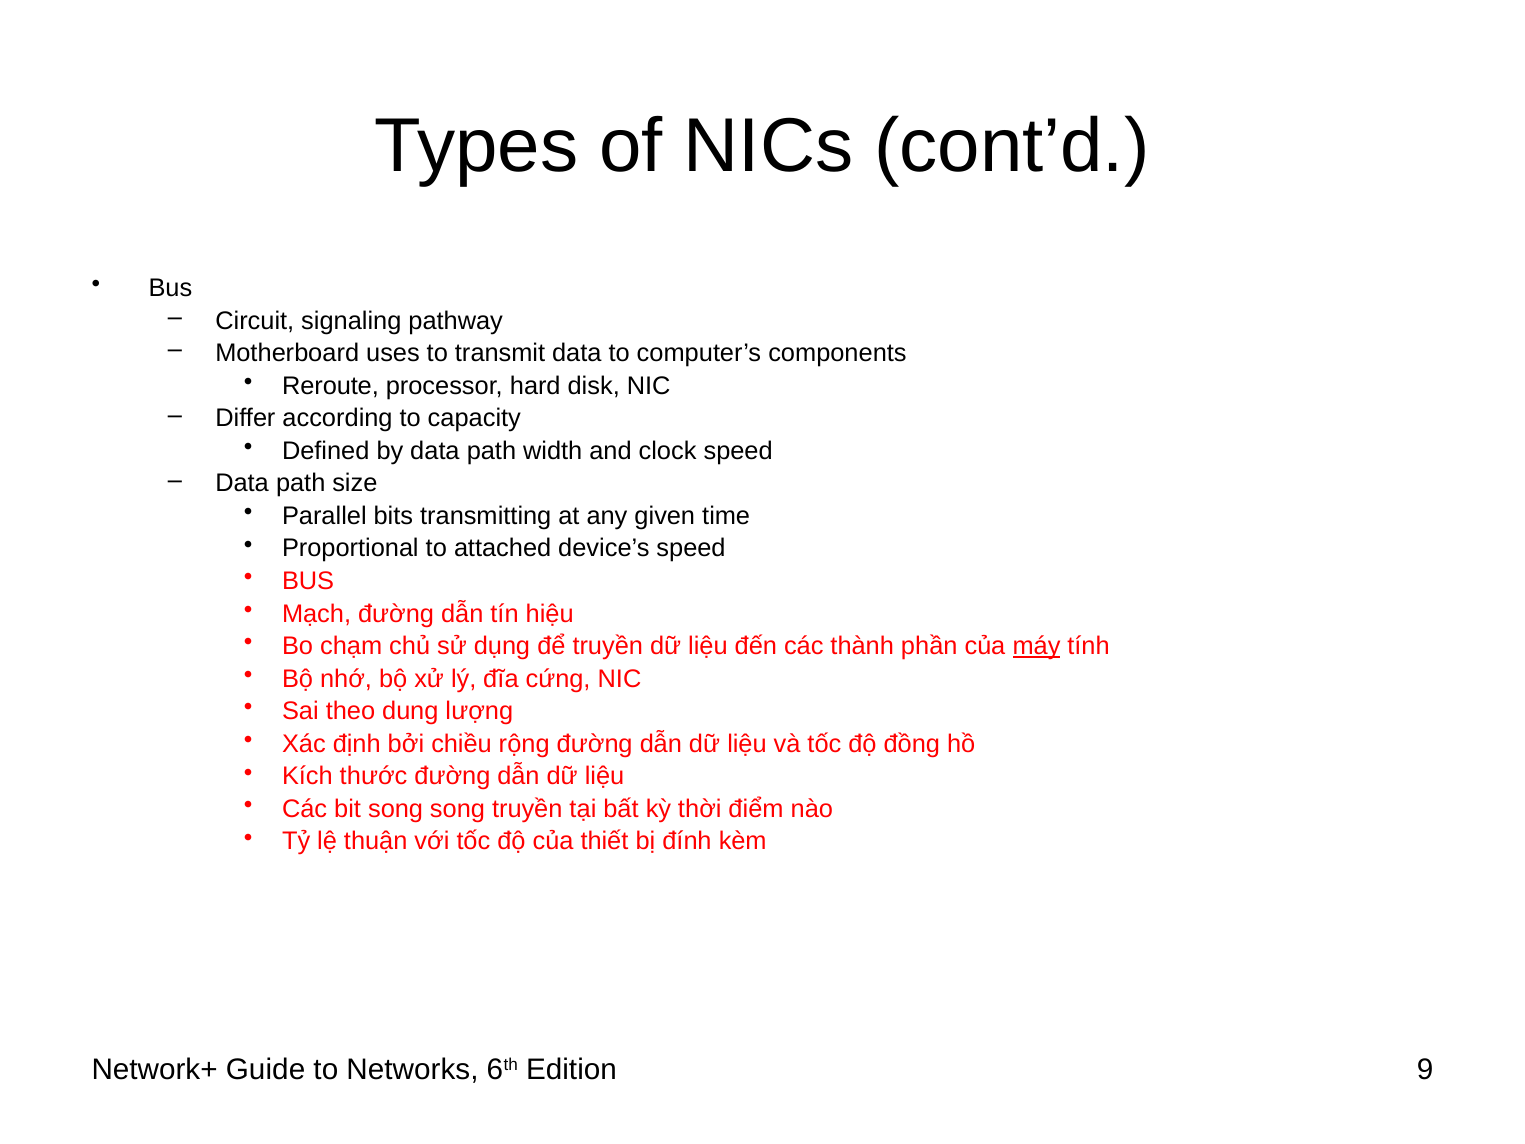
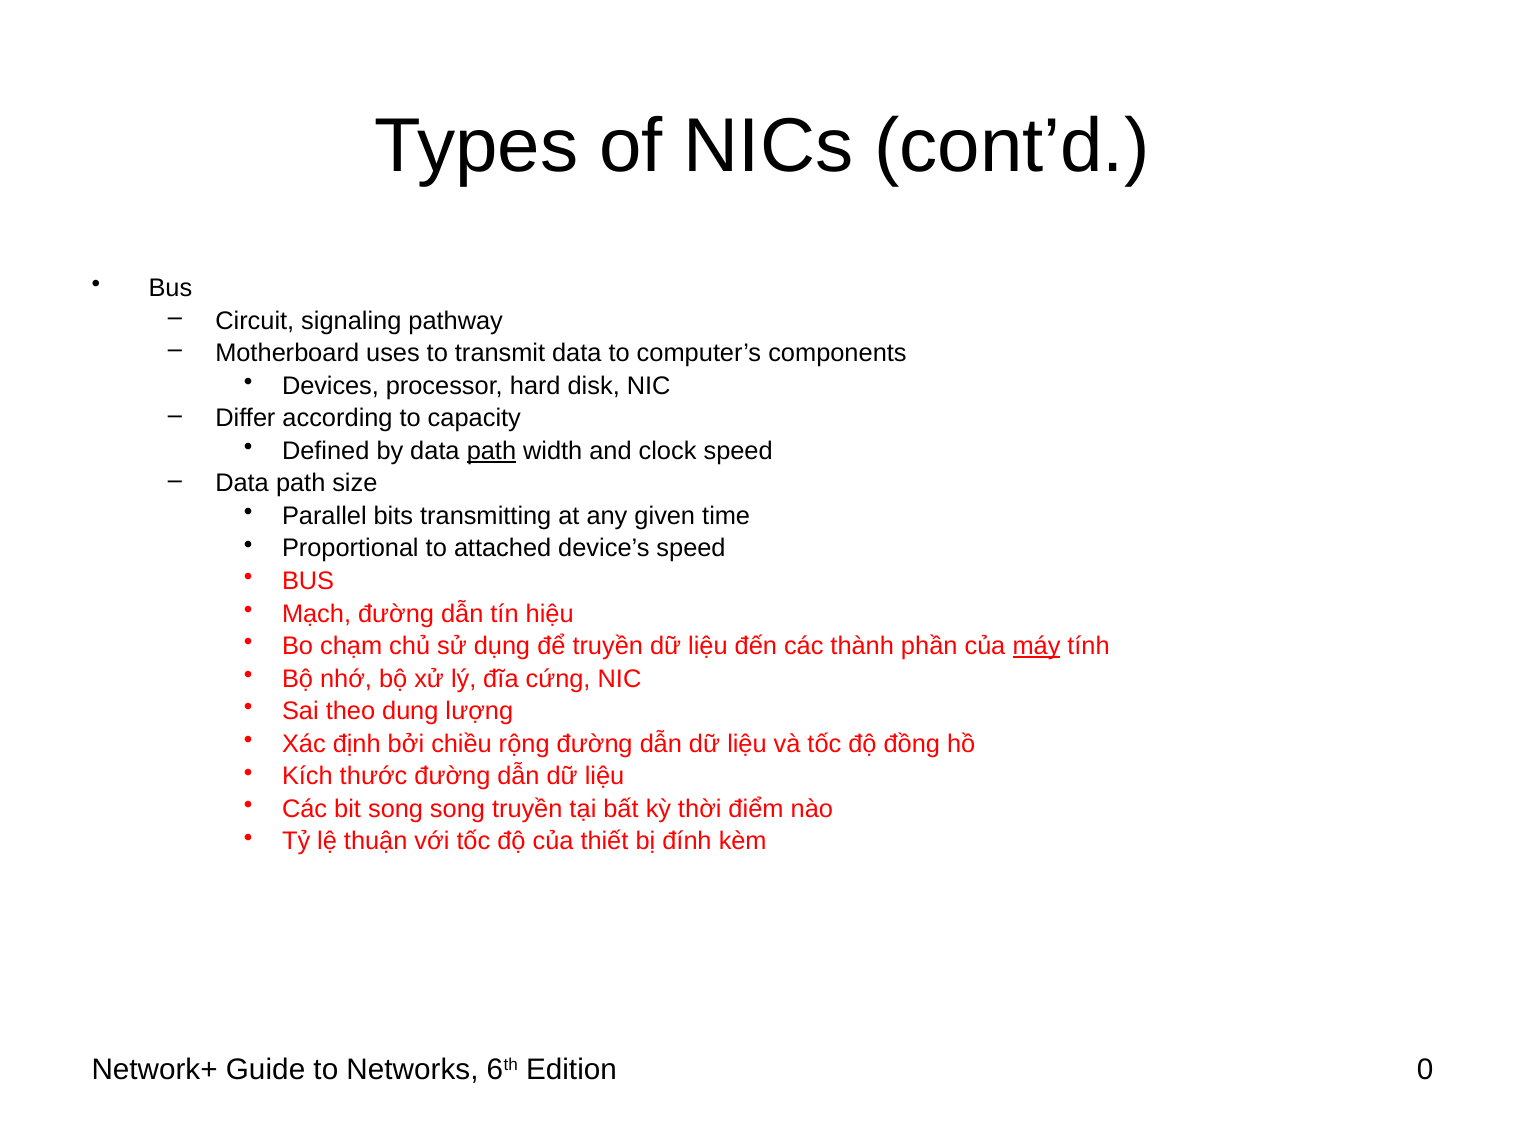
Reroute: Reroute -> Devices
path at (491, 451) underline: none -> present
9: 9 -> 0
